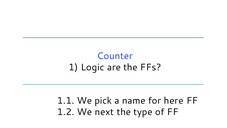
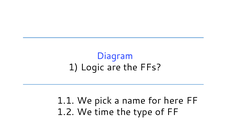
Counter: Counter -> Diagram
next: next -> time
